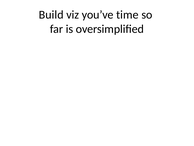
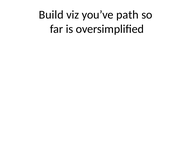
time: time -> path
